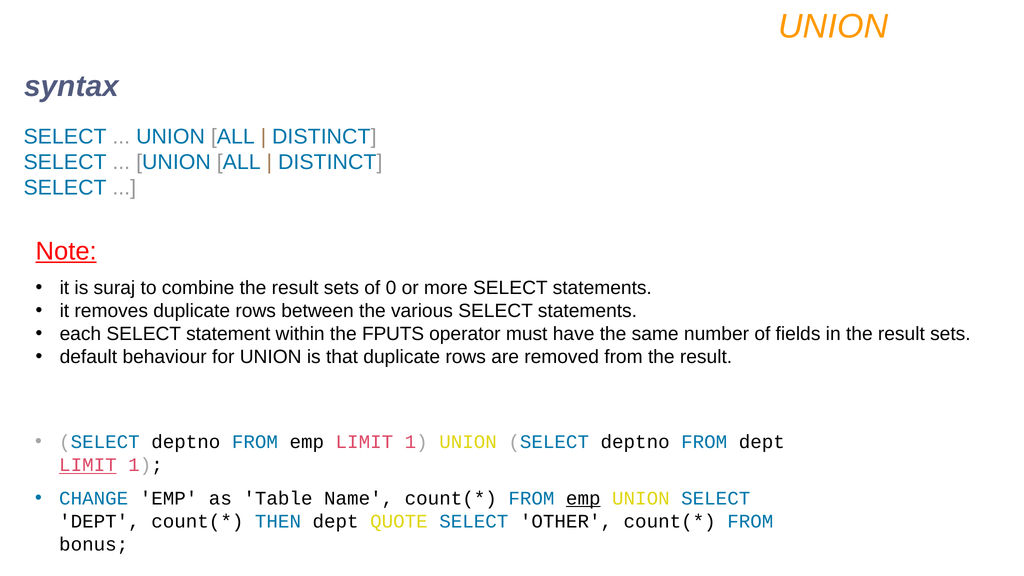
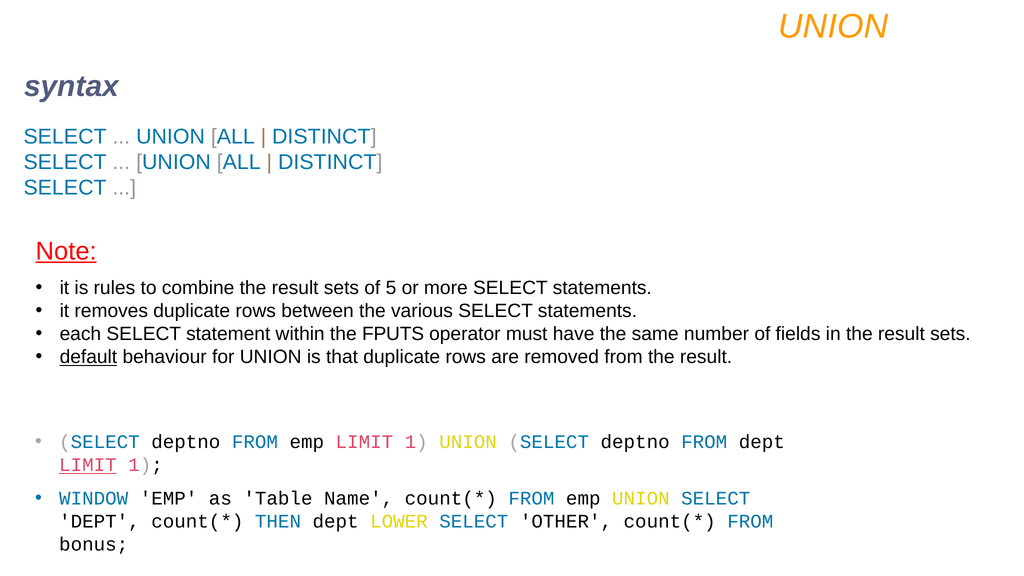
suraj: suraj -> rules
0: 0 -> 5
default underline: none -> present
CHANGE: CHANGE -> WINDOW
emp at (583, 498) underline: present -> none
QUOTE: QUOTE -> LOWER
